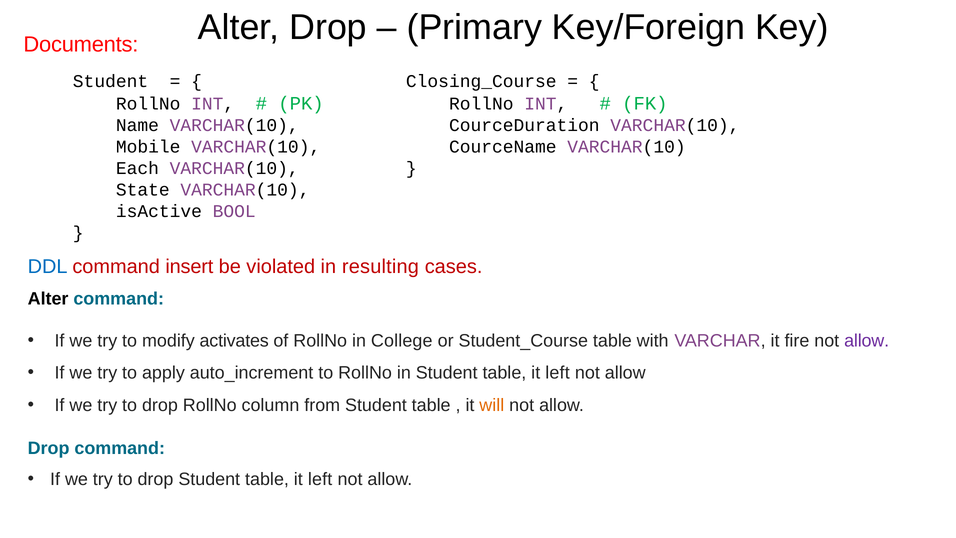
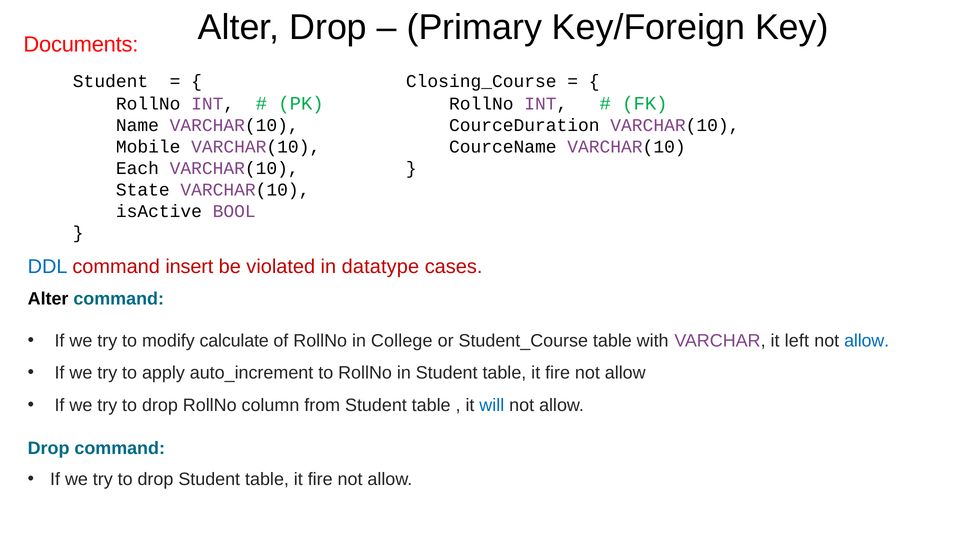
resulting: resulting -> datatype
activates: activates -> calculate
fire: fire -> left
allow at (867, 341) colour: purple -> blue
left at (558, 373): left -> fire
will colour: orange -> blue
left at (320, 479): left -> fire
